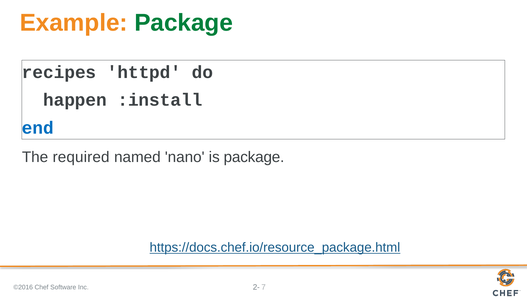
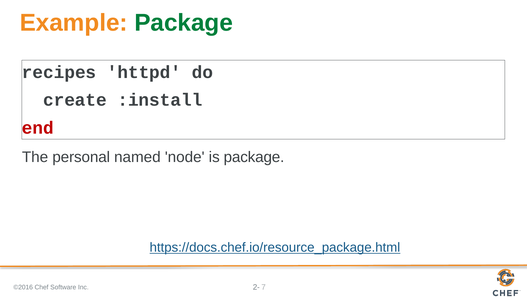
happen: happen -> create
end colour: blue -> red
required: required -> personal
nano: nano -> node
